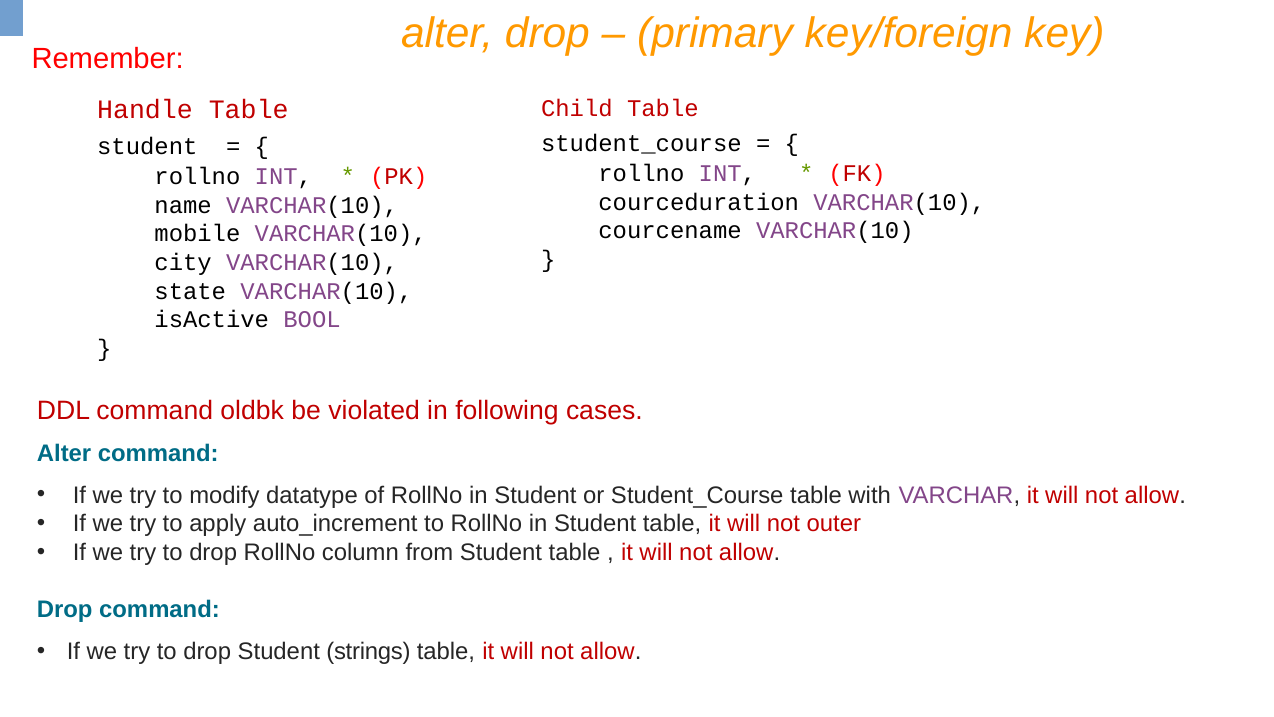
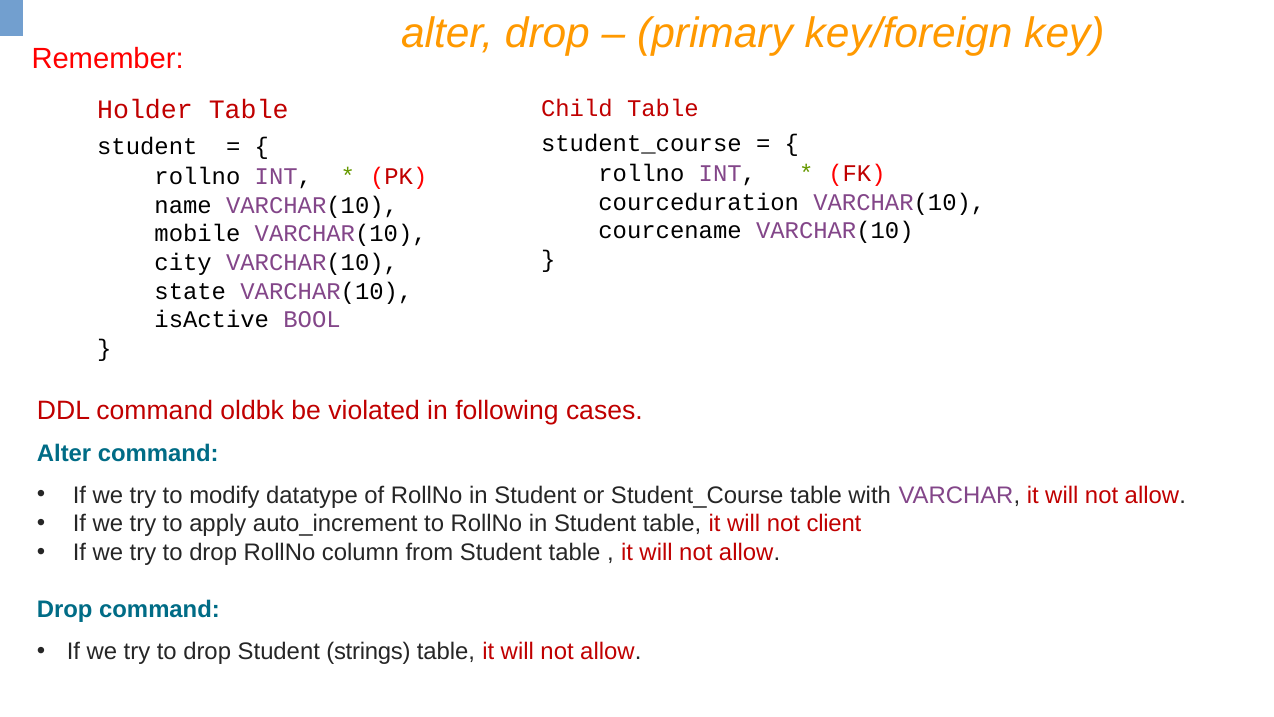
Handle: Handle -> Holder
outer: outer -> client
